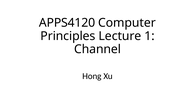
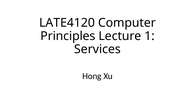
APPS4120: APPS4120 -> LATE4120
Channel: Channel -> Services
